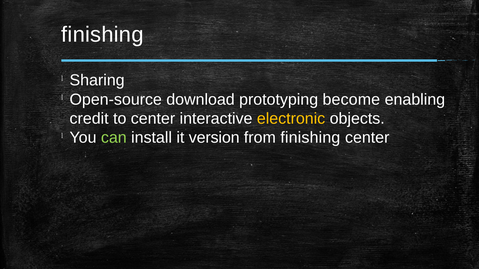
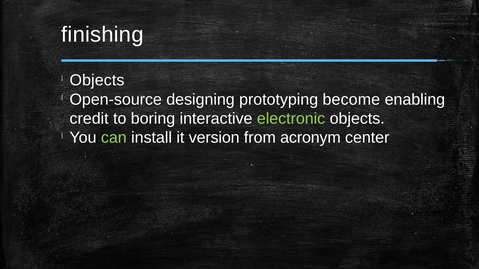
Sharing at (97, 80): Sharing -> Objects
download: download -> designing
to center: center -> boring
electronic colour: yellow -> light green
from finishing: finishing -> acronym
